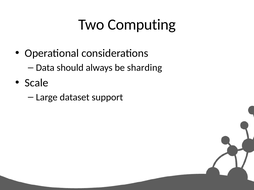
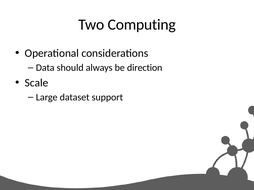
sharding: sharding -> direction
